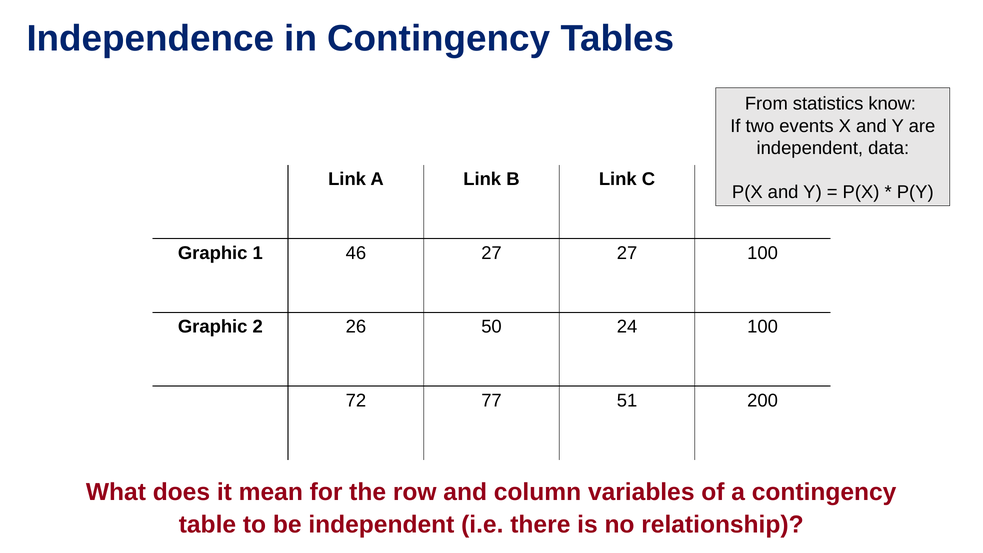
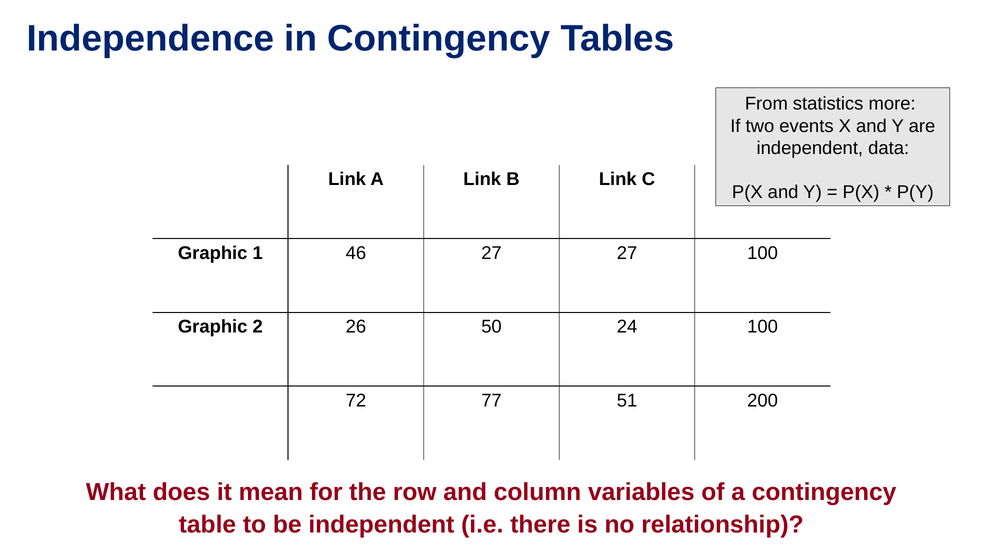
know: know -> more
